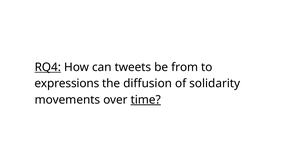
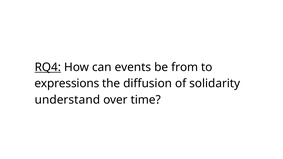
tweets: tweets -> events
movements: movements -> understand
time underline: present -> none
